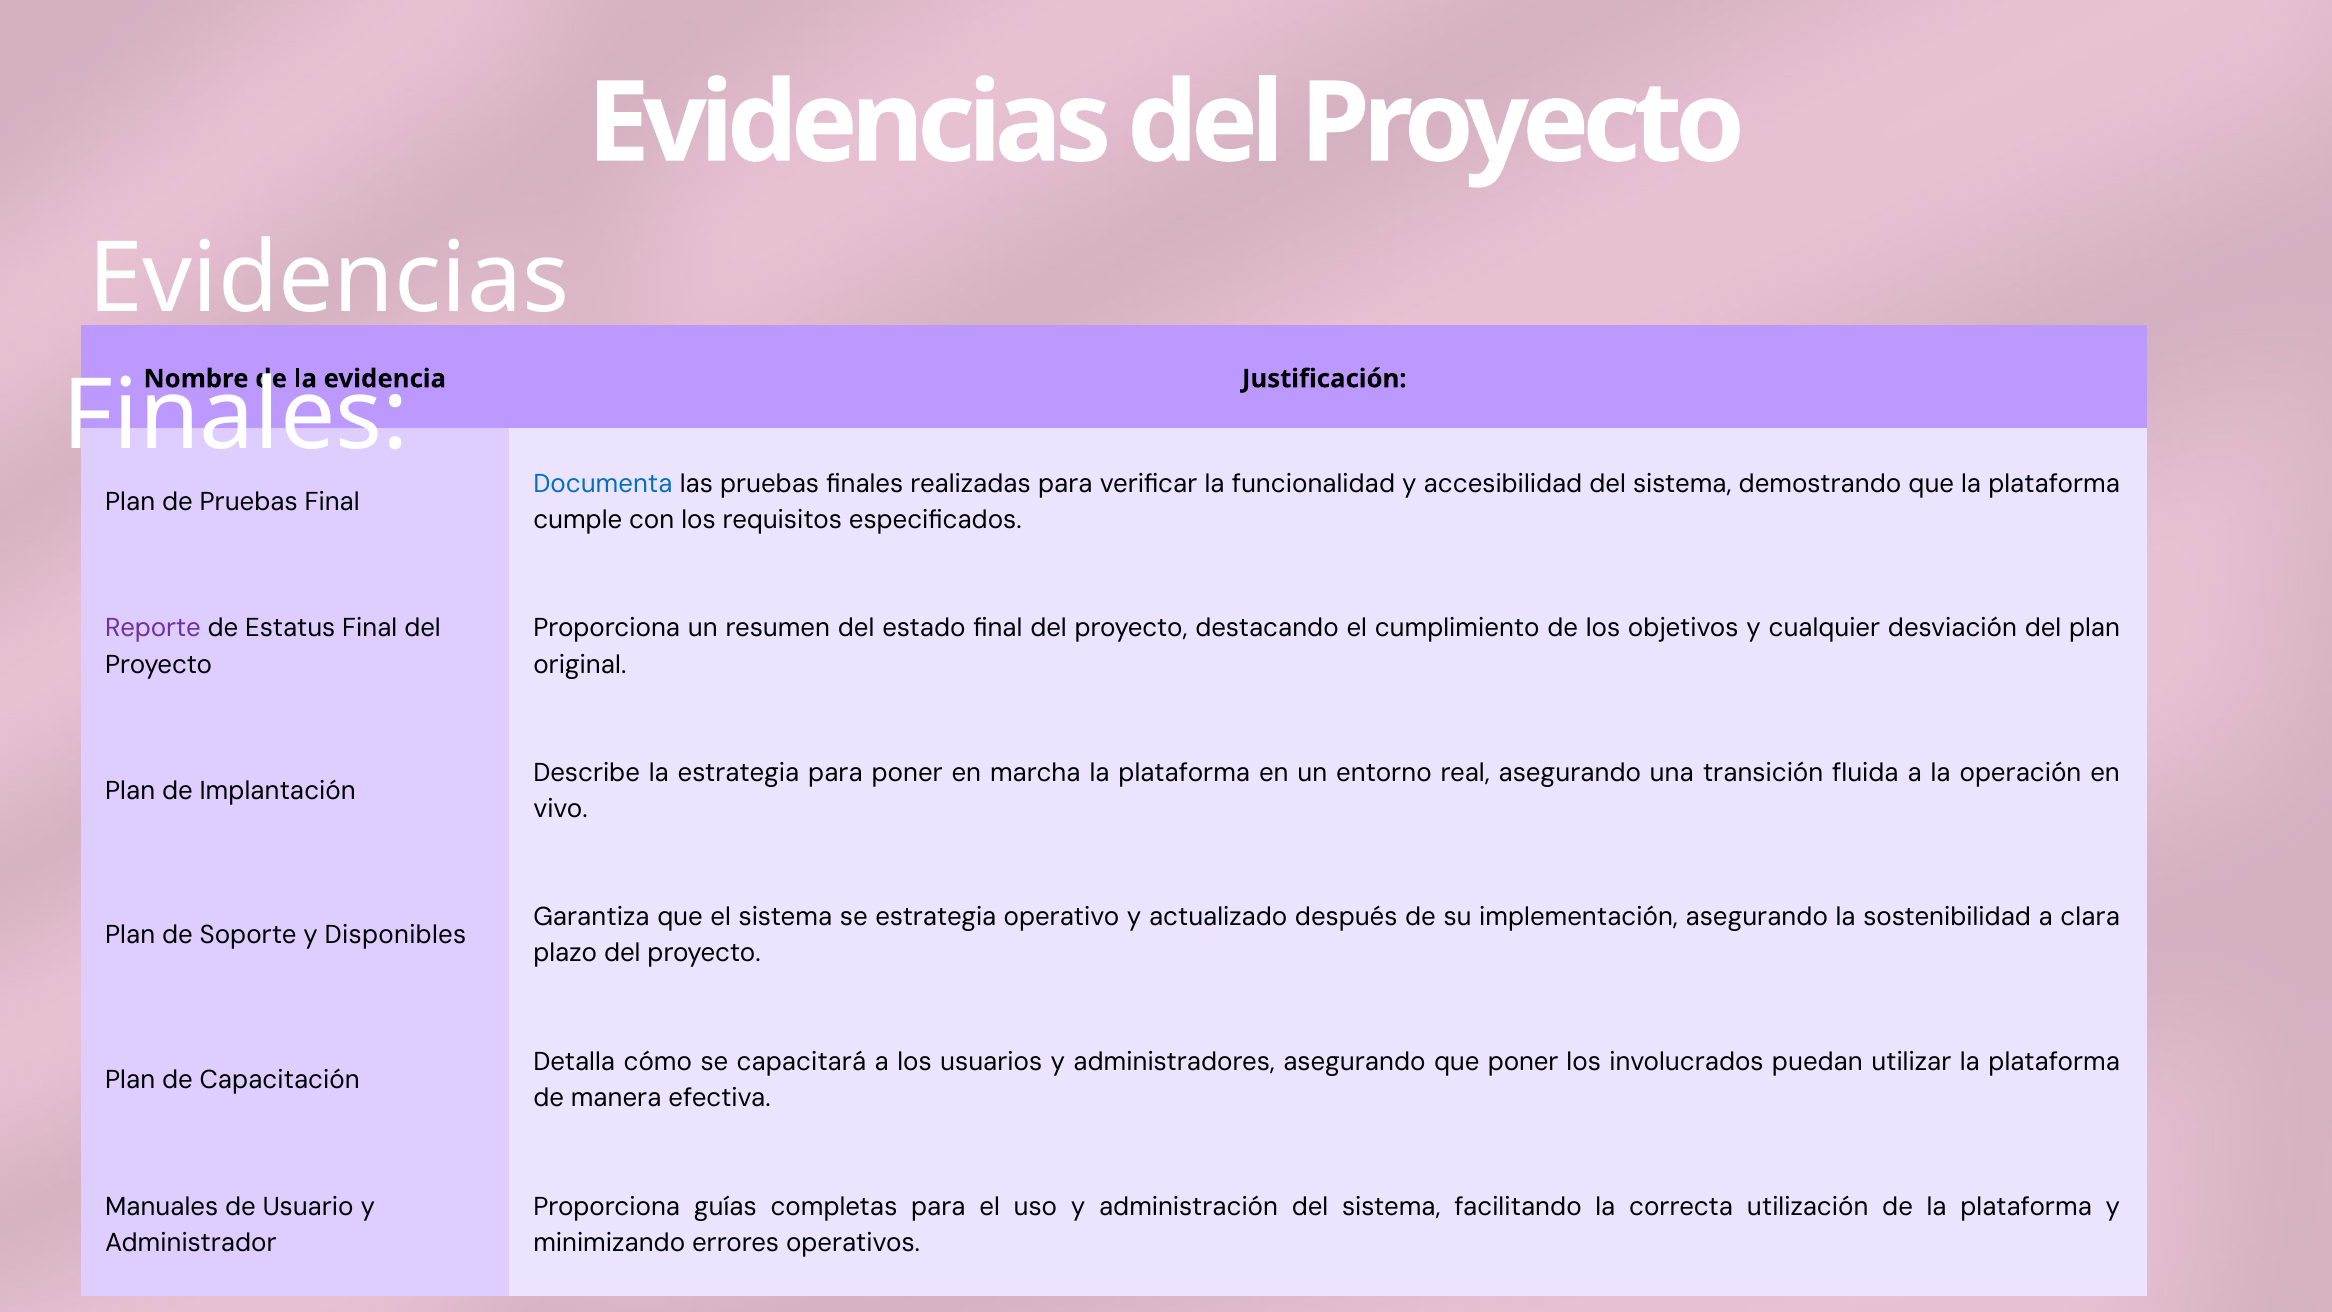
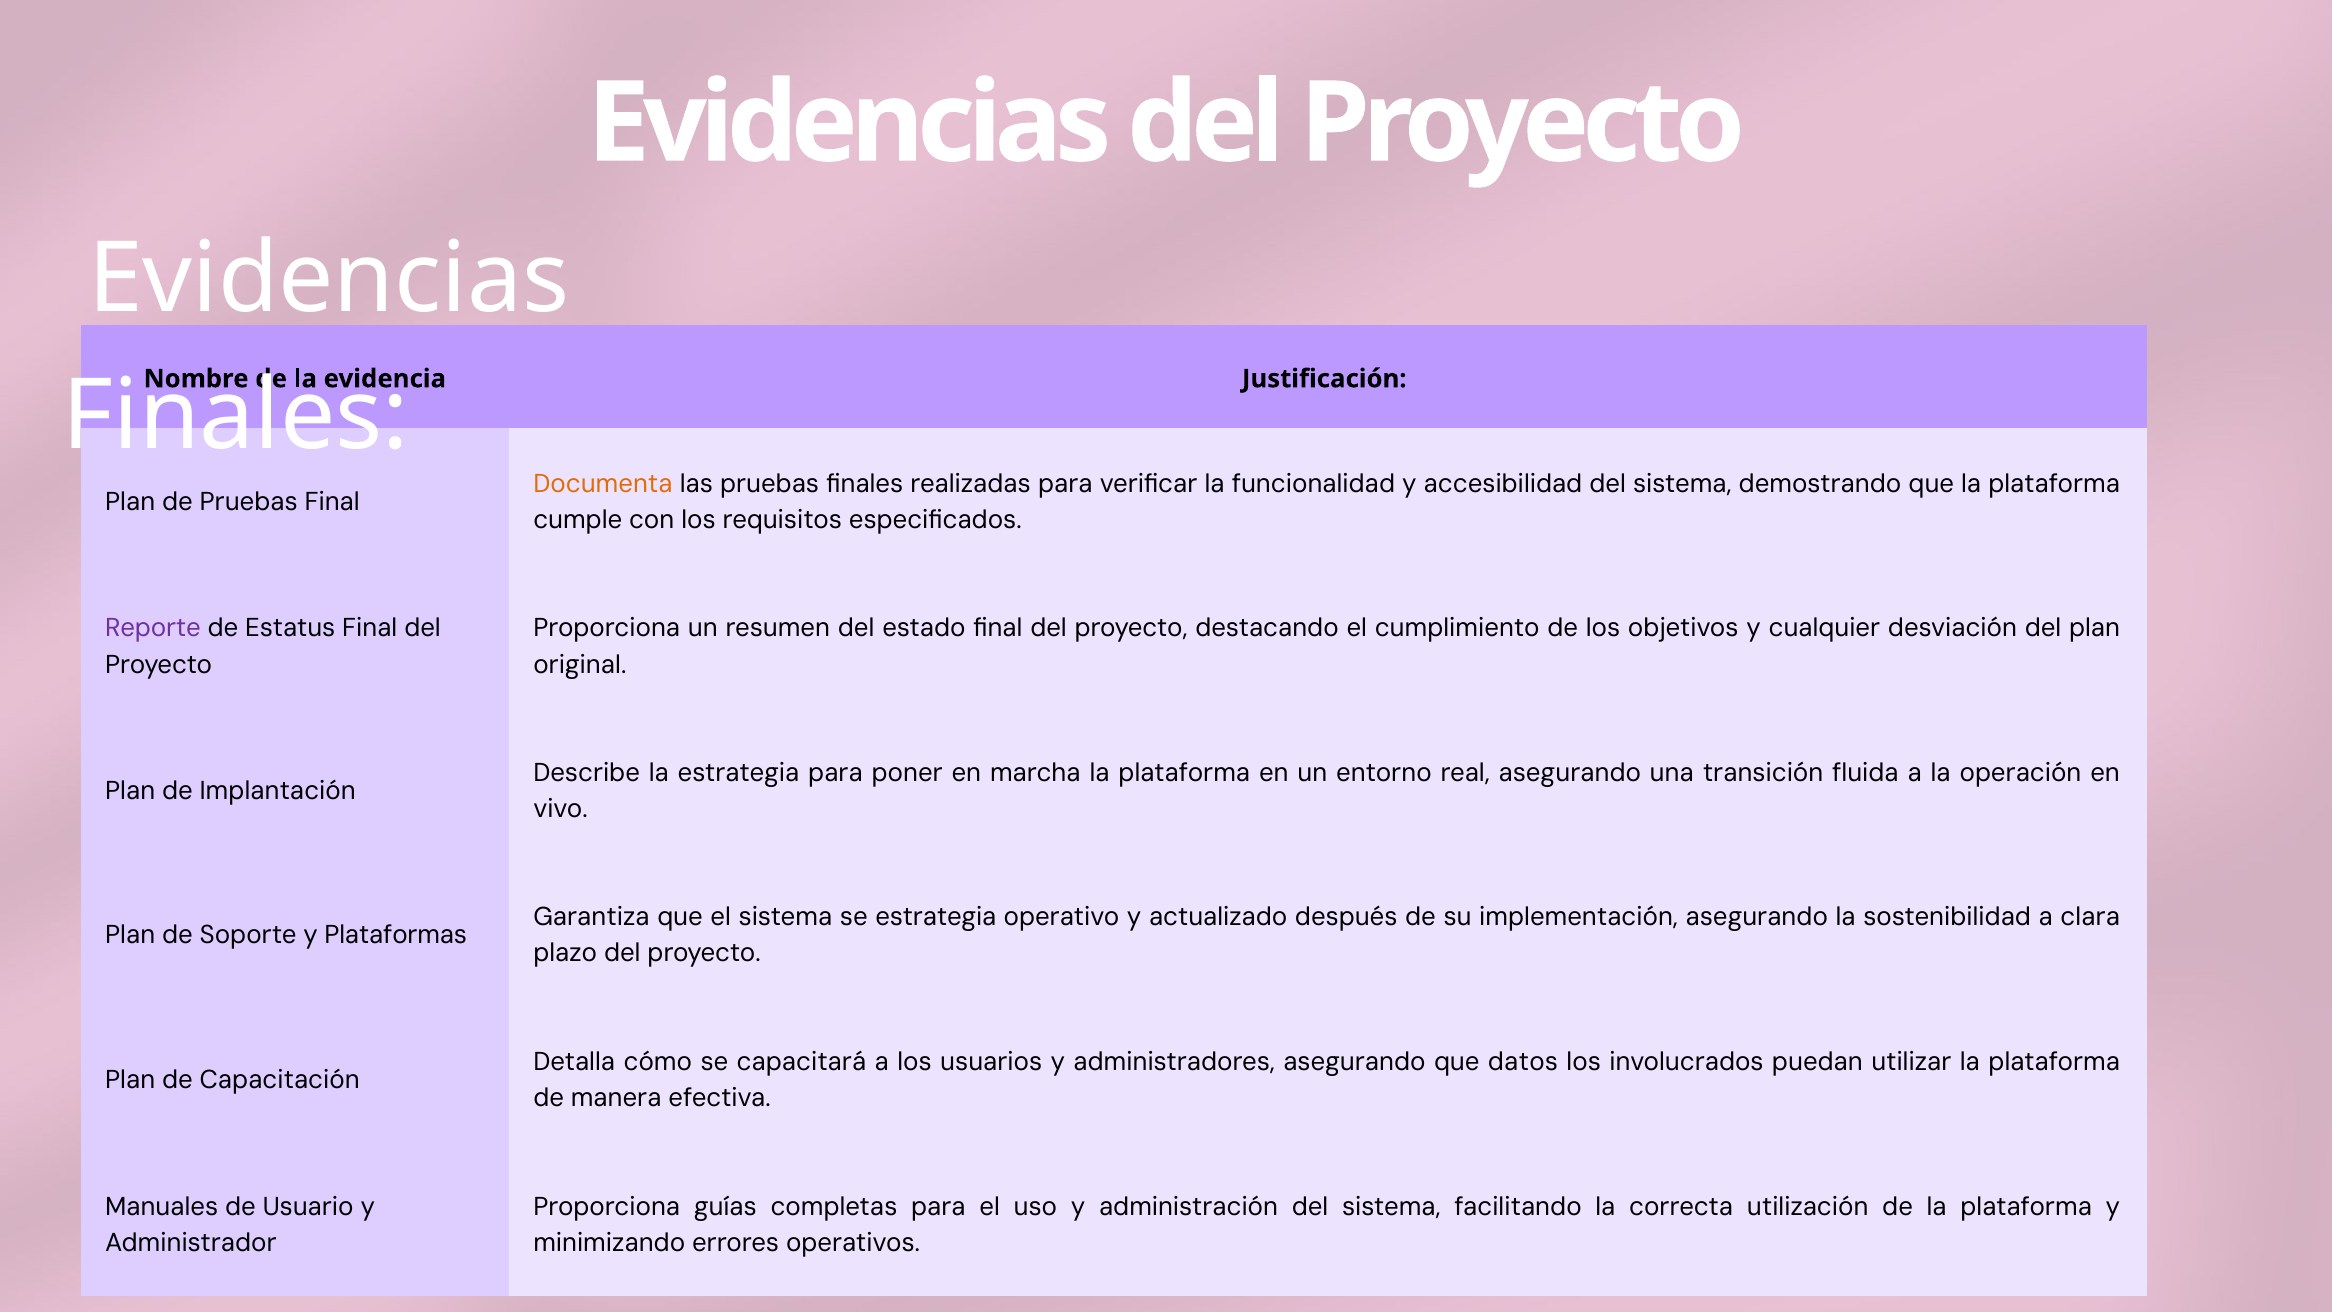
Documenta colour: blue -> orange
Disponibles: Disponibles -> Plataformas
que poner: poner -> datos
